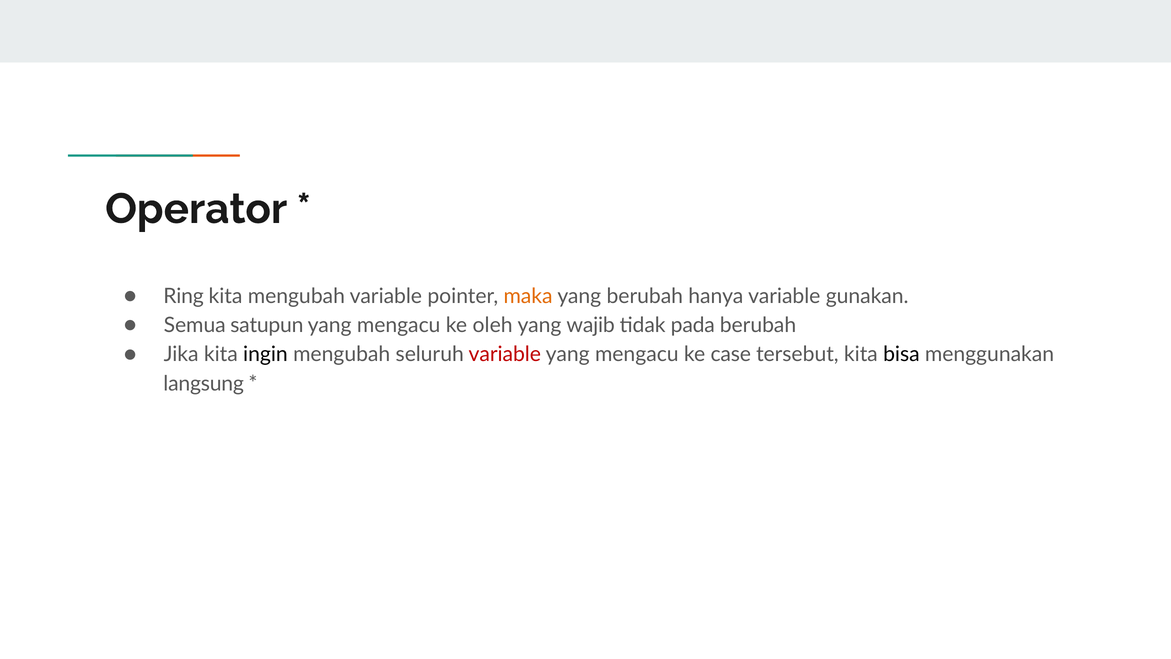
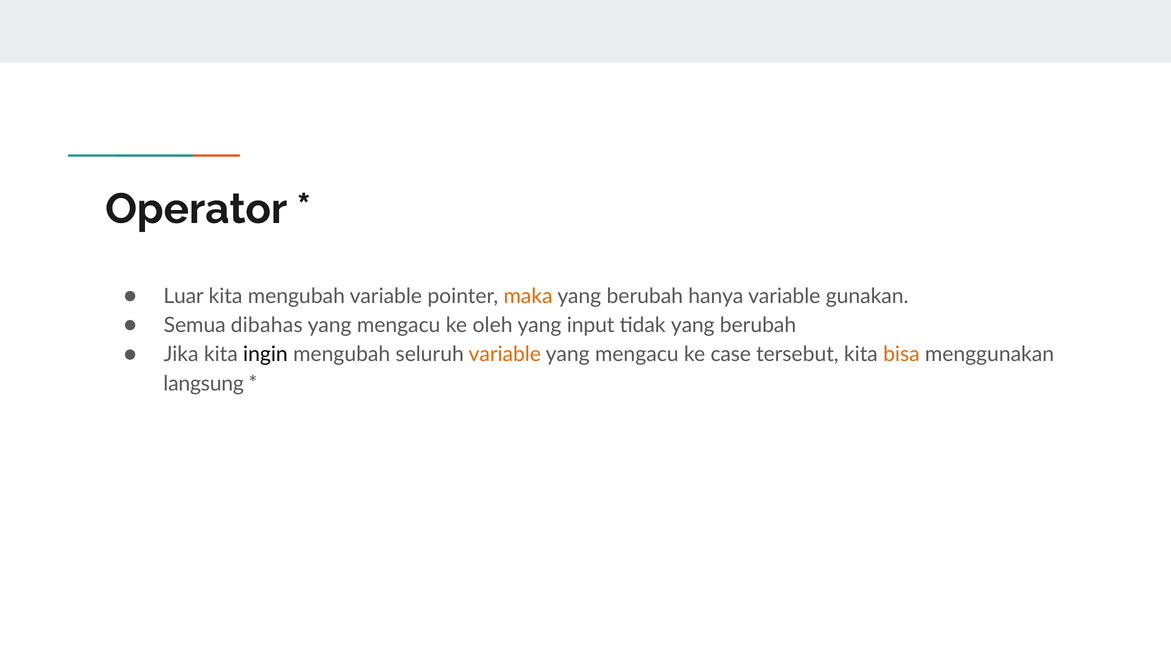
Ring: Ring -> Luar
satupun: satupun -> dibahas
wajib: wajib -> input
tidak pada: pada -> yang
variable at (505, 354) colour: red -> orange
bisa colour: black -> orange
